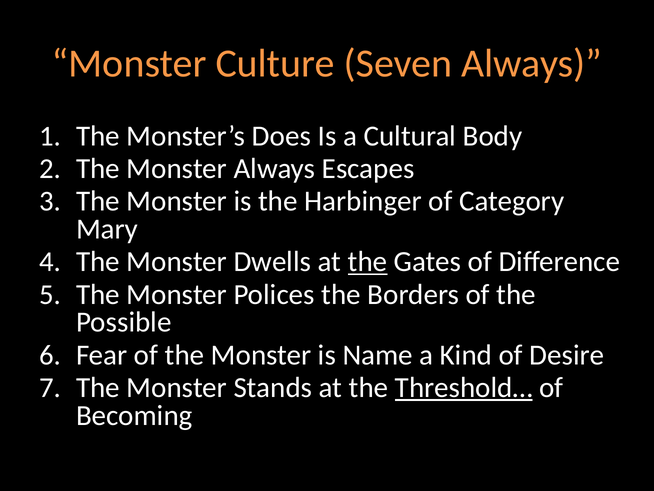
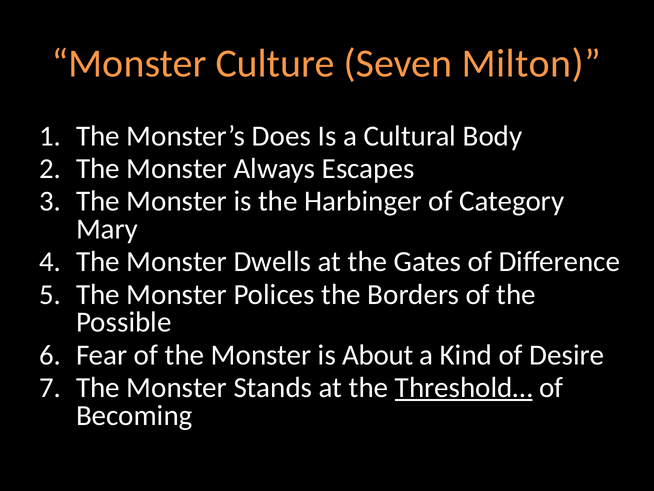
Seven Always: Always -> Milton
the at (368, 262) underline: present -> none
Name: Name -> About
